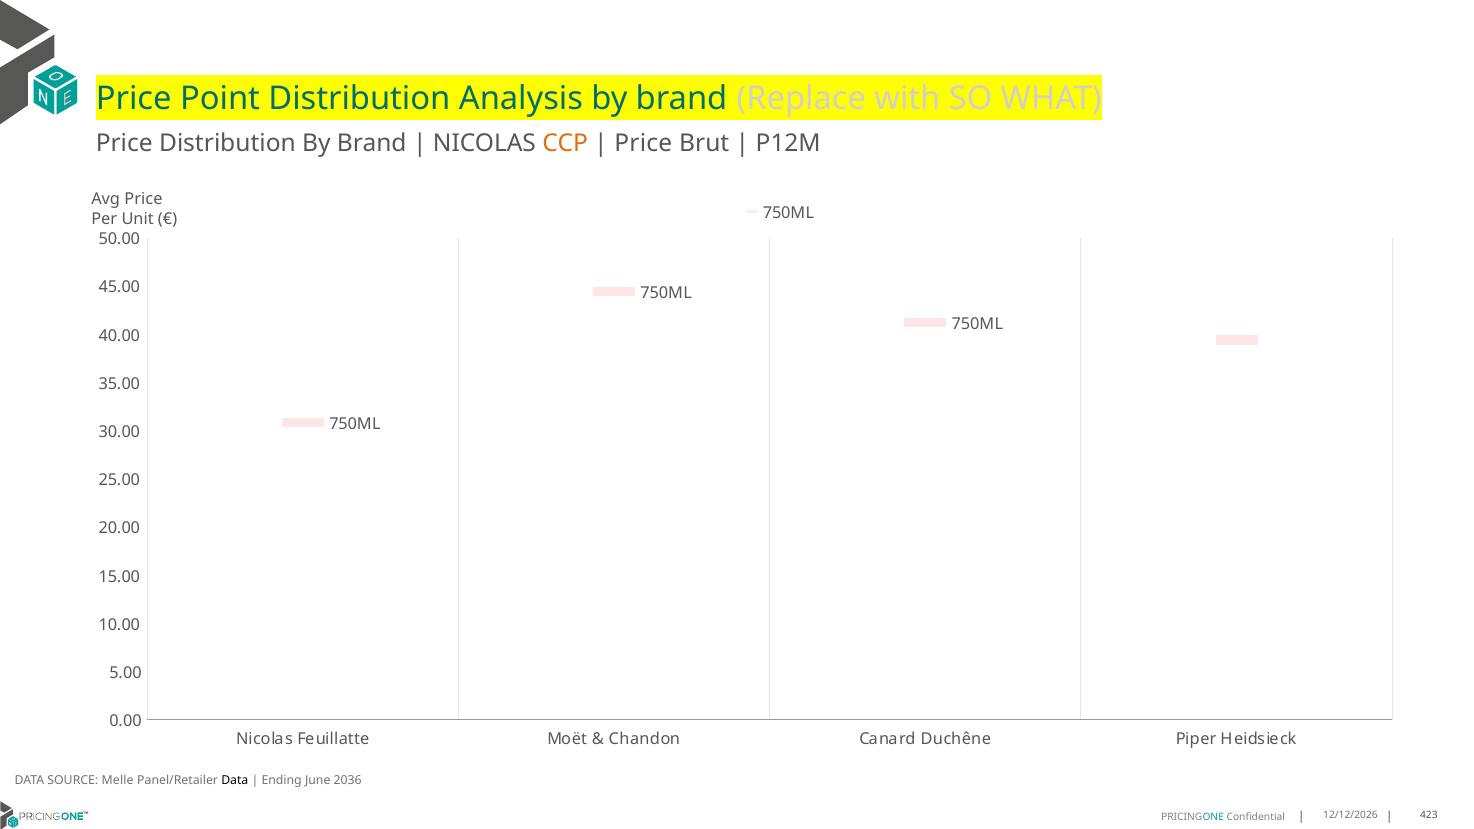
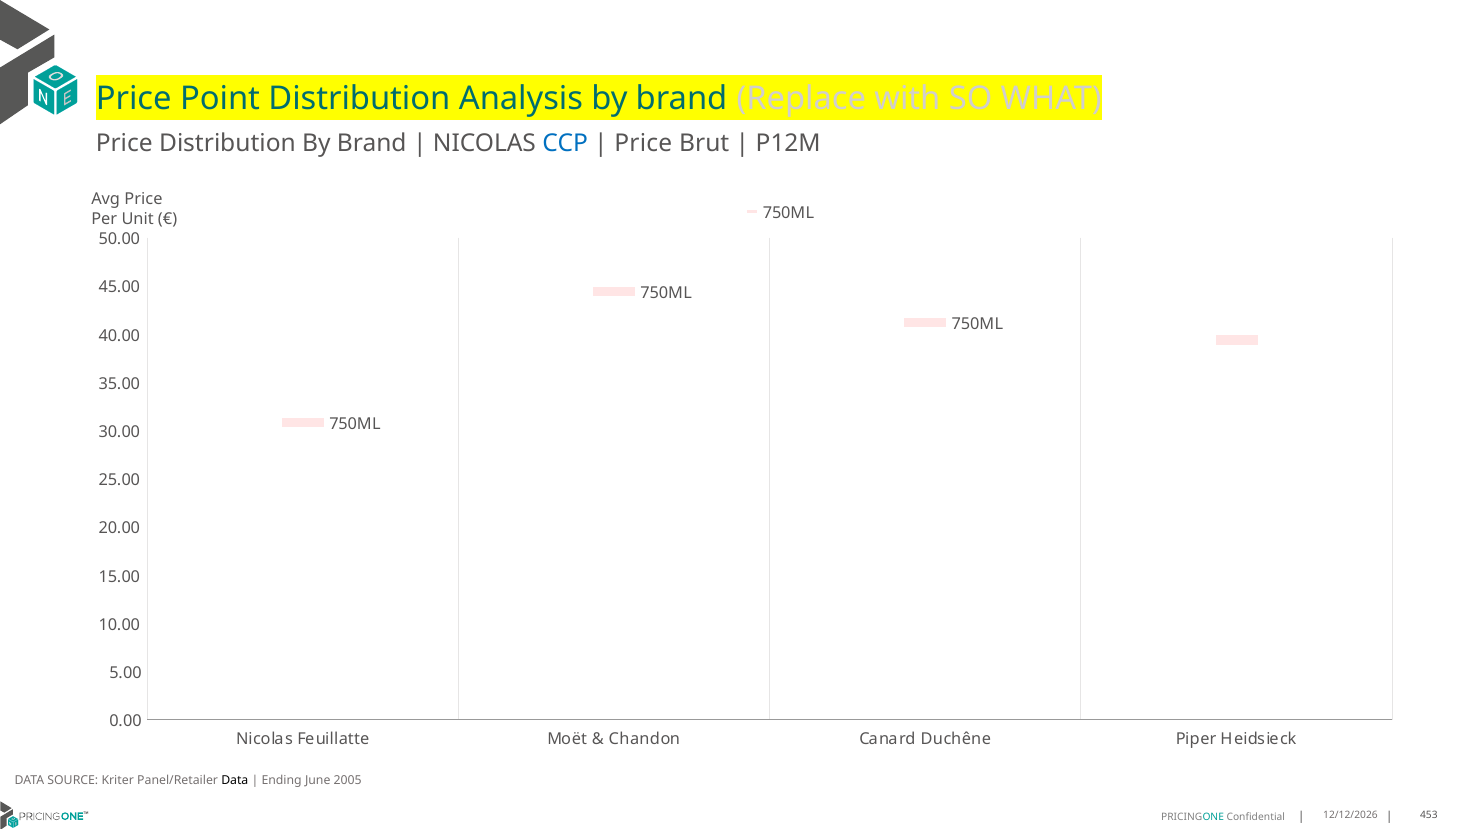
CCP colour: orange -> blue
Melle: Melle -> Kriter
2036: 2036 -> 2005
423: 423 -> 453
